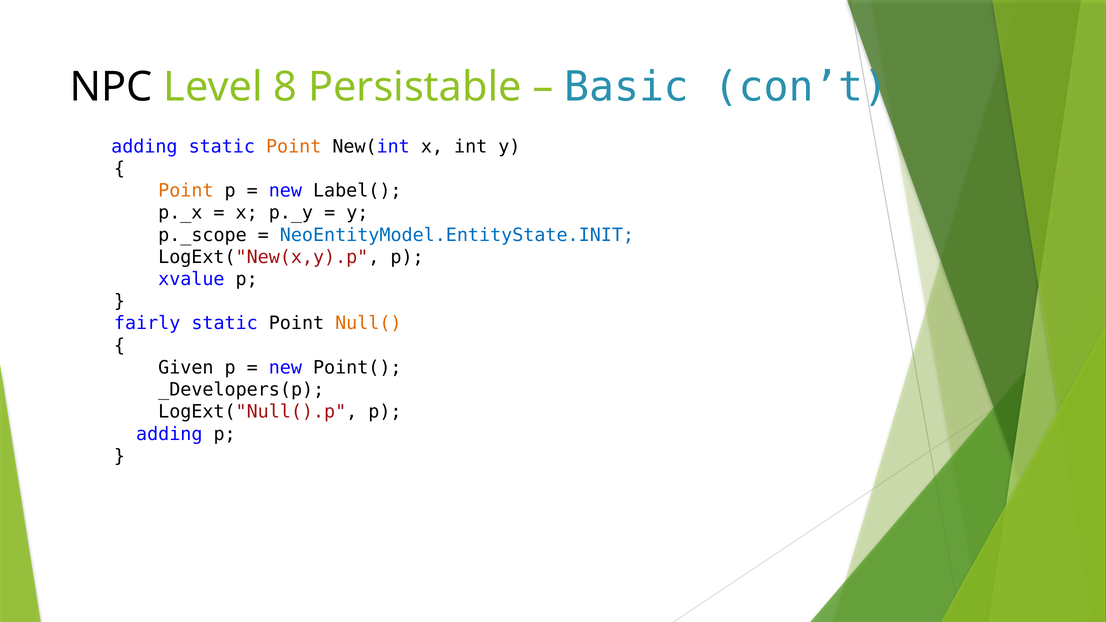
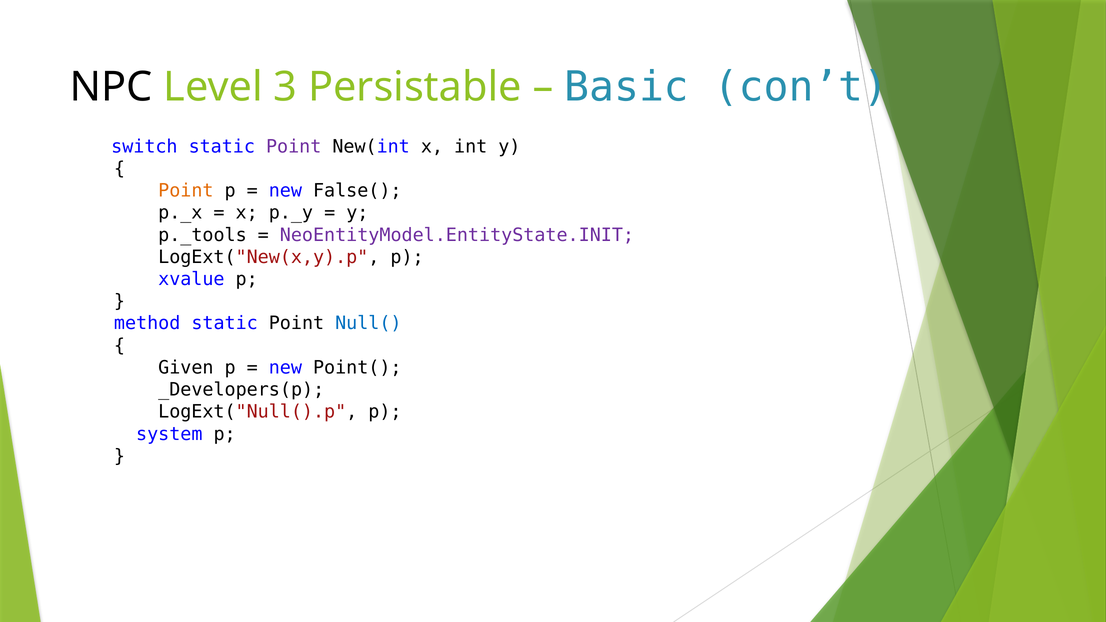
8: 8 -> 3
adding at (144, 147): adding -> switch
Point at (294, 147) colour: orange -> purple
Label(: Label( -> False(
p._scope: p._scope -> p._tools
NeoEntityModel.EntityState.INIT colour: blue -> purple
fairly: fairly -> method
Null( colour: orange -> blue
adding at (169, 434): adding -> system
